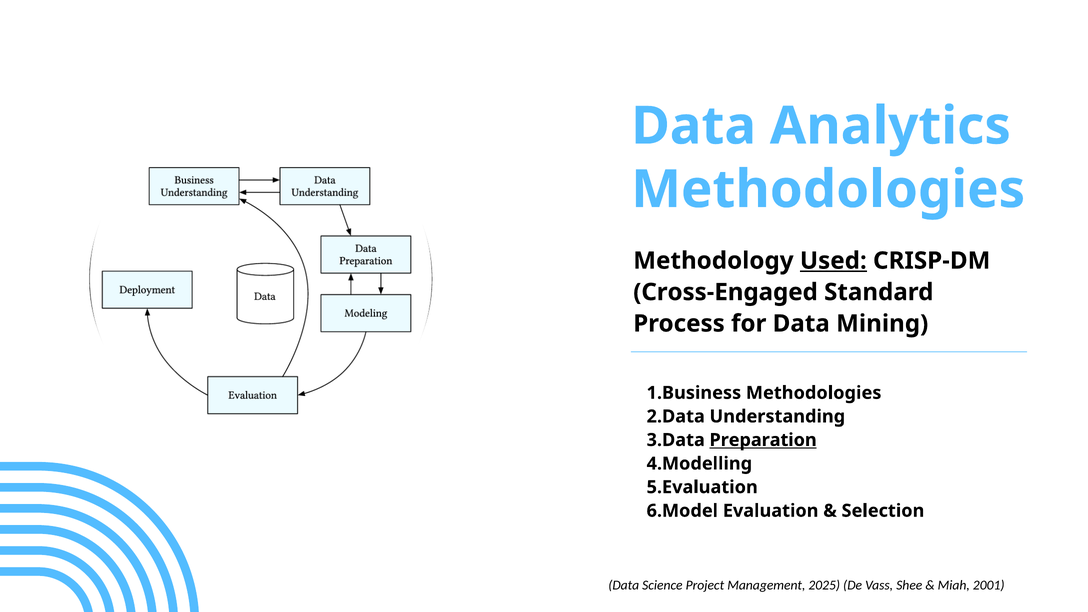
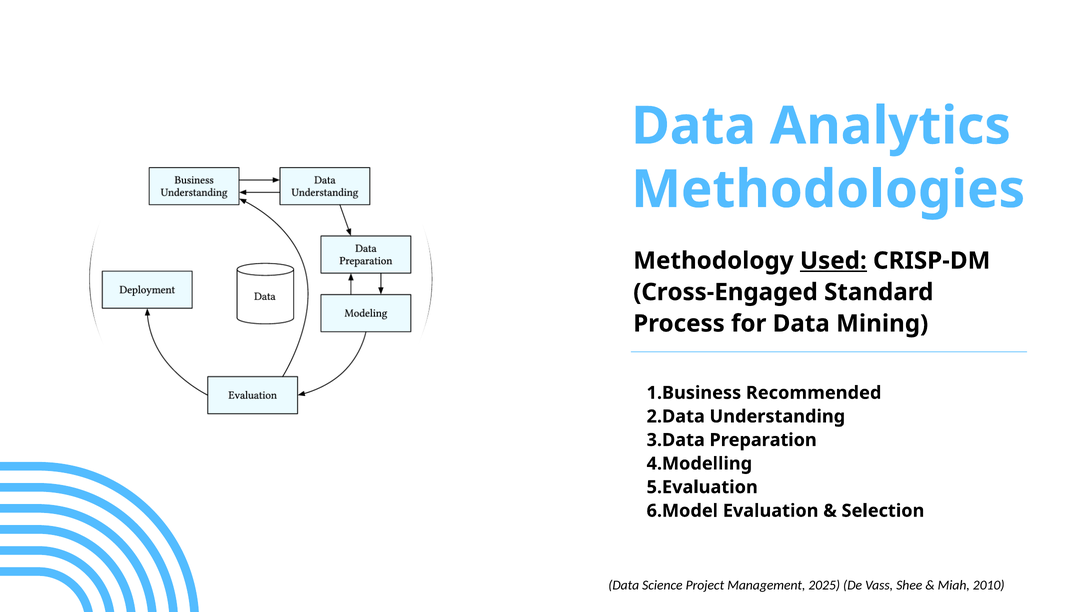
Methodologies at (814, 393): Methodologies -> Recommended
Preparation underline: present -> none
2001: 2001 -> 2010
